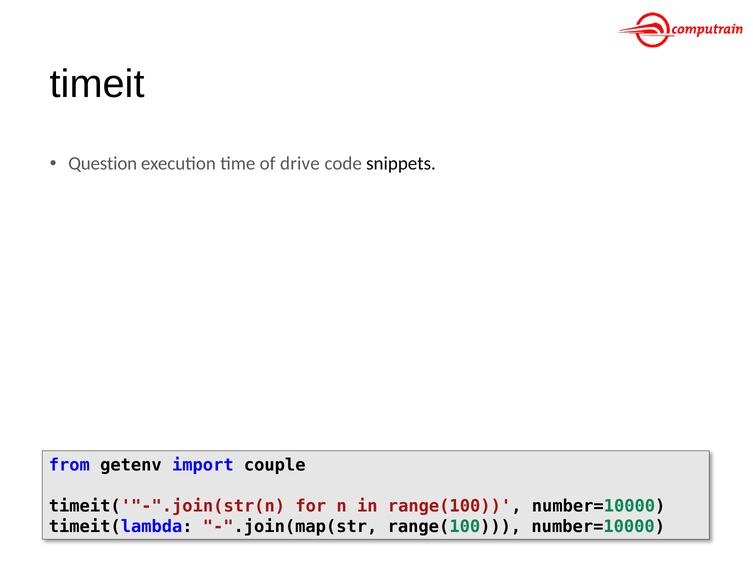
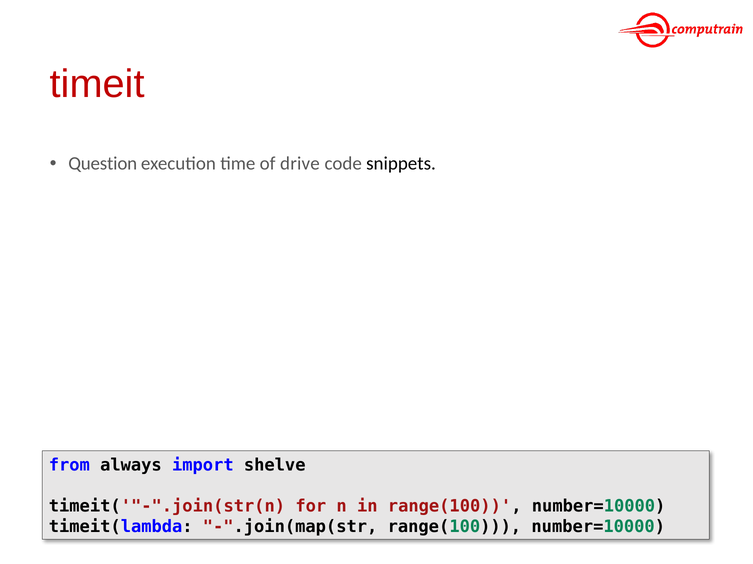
timeit colour: black -> red
getenv: getenv -> always
couple: couple -> shelve
